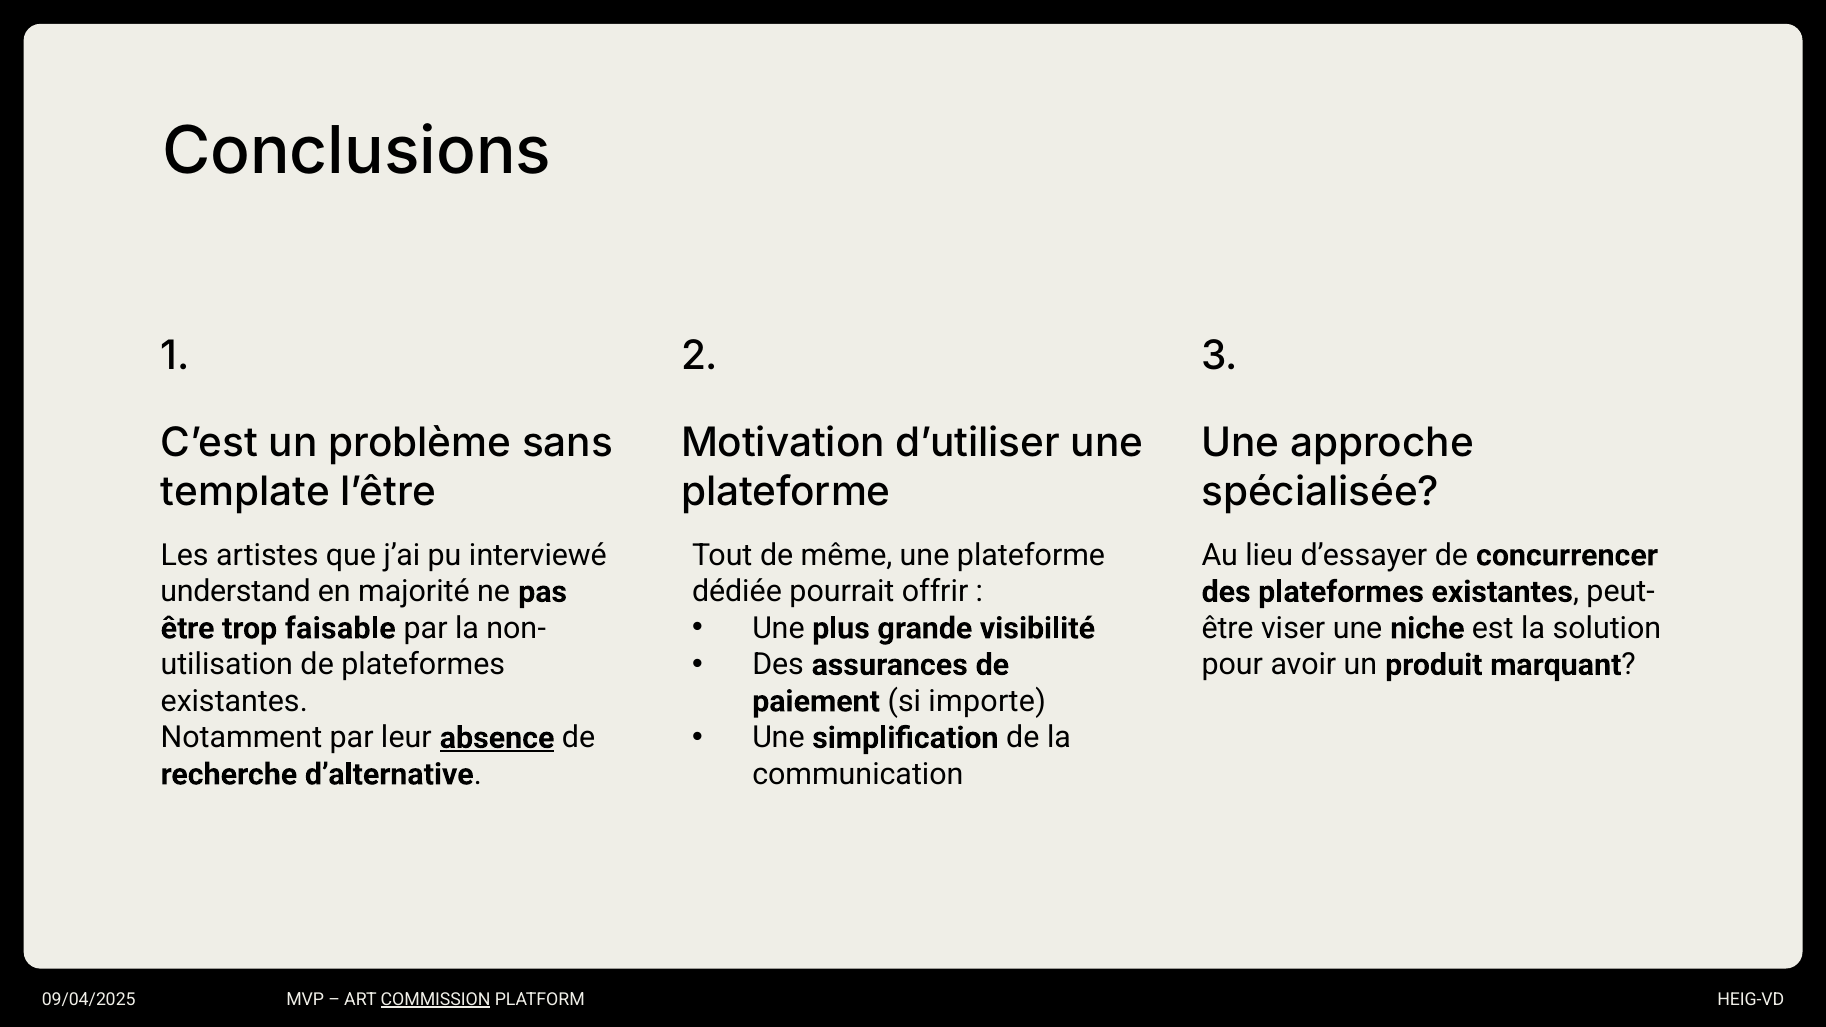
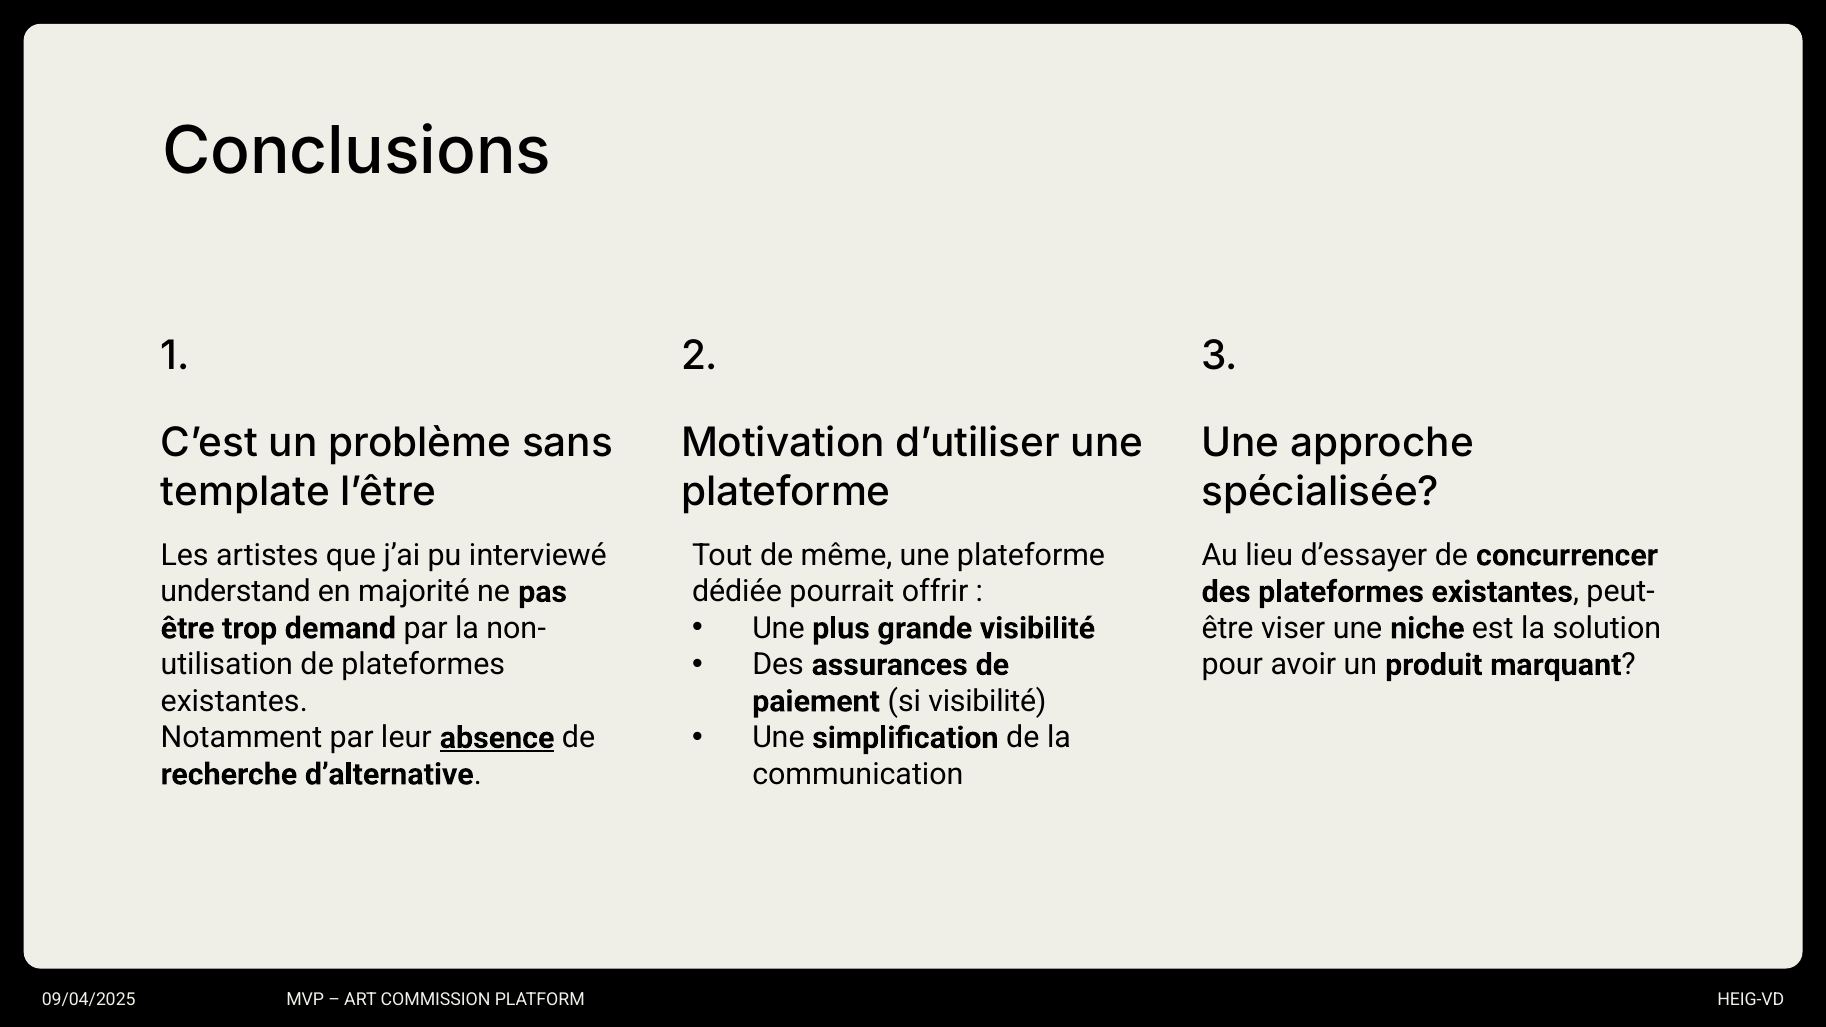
faisable: faisable -> demand
si importe: importe -> visibilité
COMMISSION underline: present -> none
